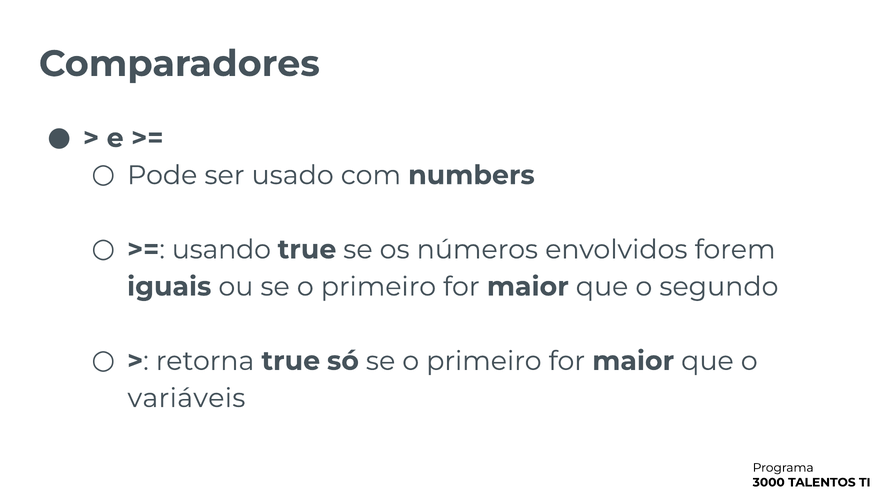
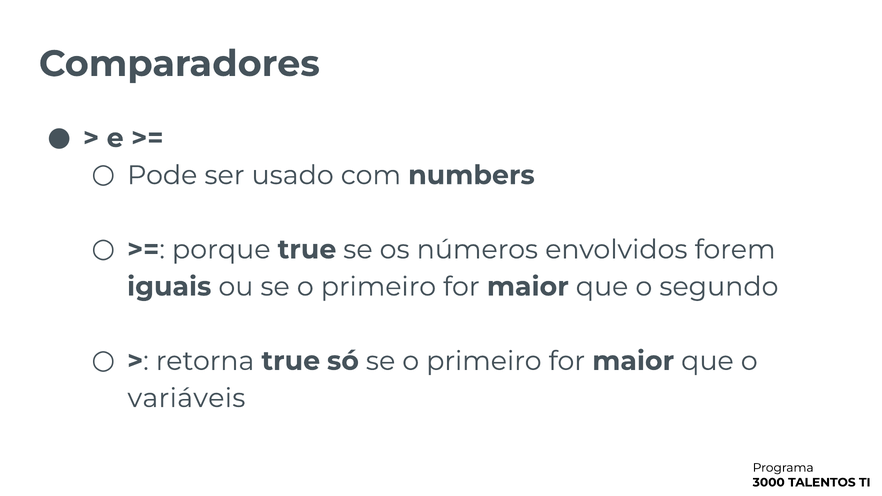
usando: usando -> porque
